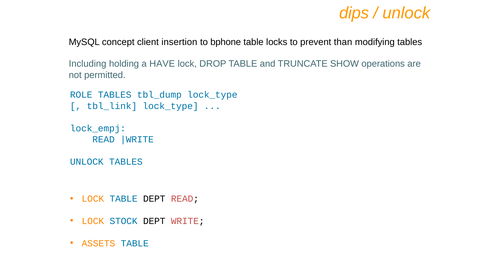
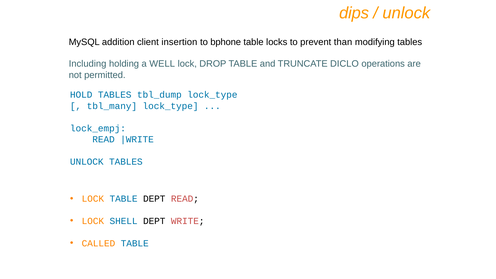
concept: concept -> addition
HAVE: HAVE -> WELL
SHOW: SHOW -> DICLO
ROLE: ROLE -> HOLD
tbl_link: tbl_link -> tbl_many
STOCK: STOCK -> SHELL
ASSETS: ASSETS -> CALLED
